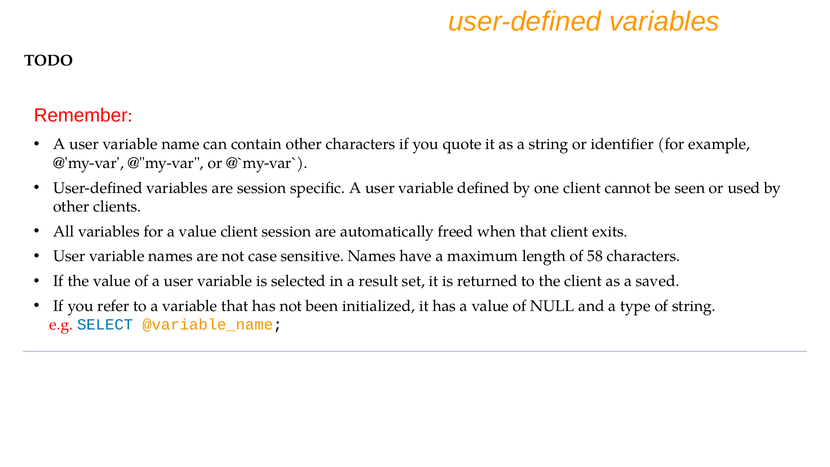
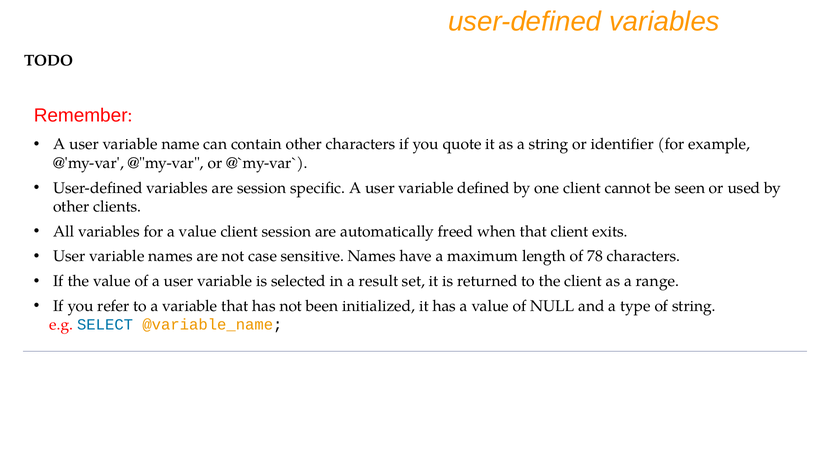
58: 58 -> 78
saved: saved -> range
